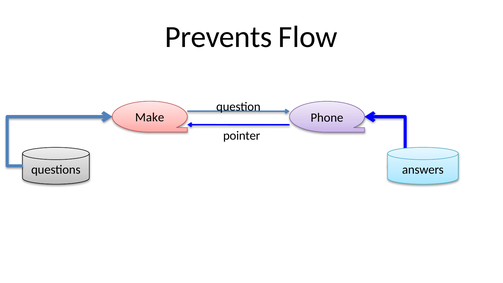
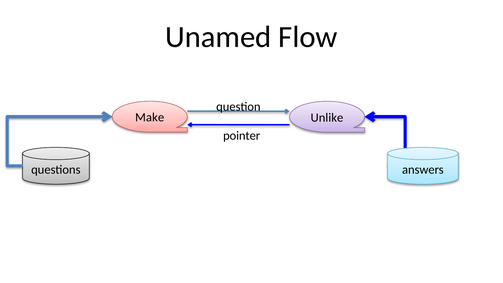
Prevents: Prevents -> Unamed
Phone: Phone -> Unlike
